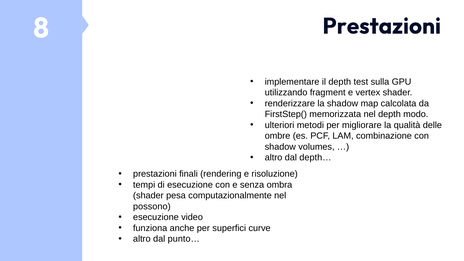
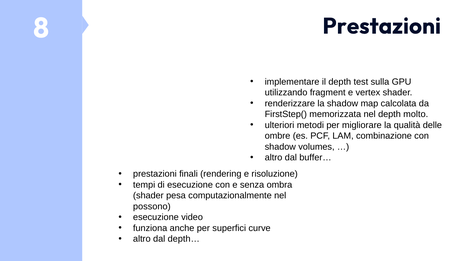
modo: modo -> molto
depth…: depth… -> buffer…
punto…: punto… -> depth…
